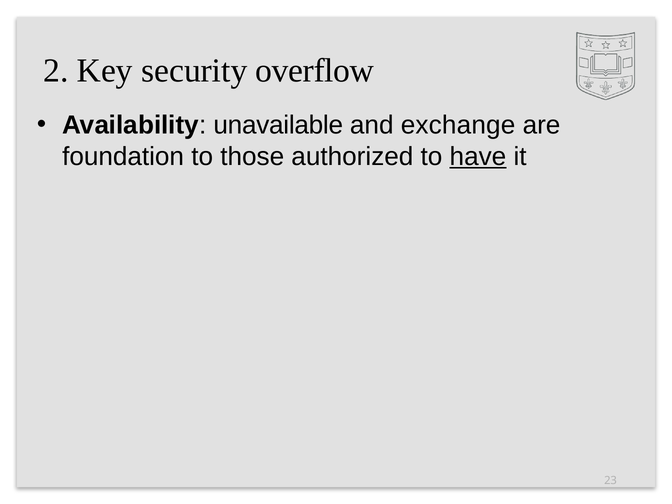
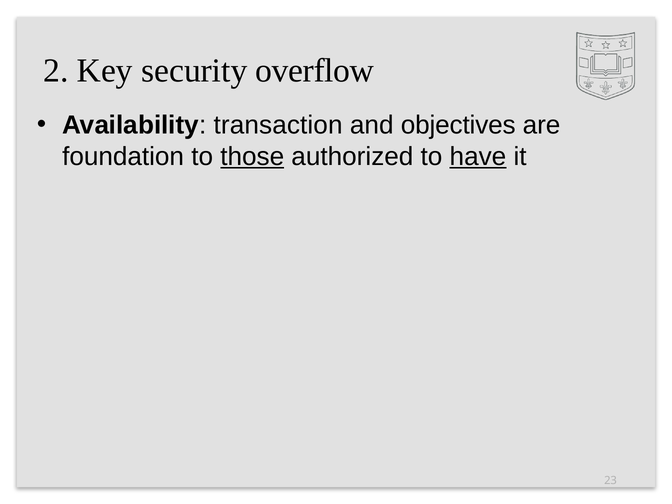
unavailable: unavailable -> transaction
exchange: exchange -> objectives
those underline: none -> present
